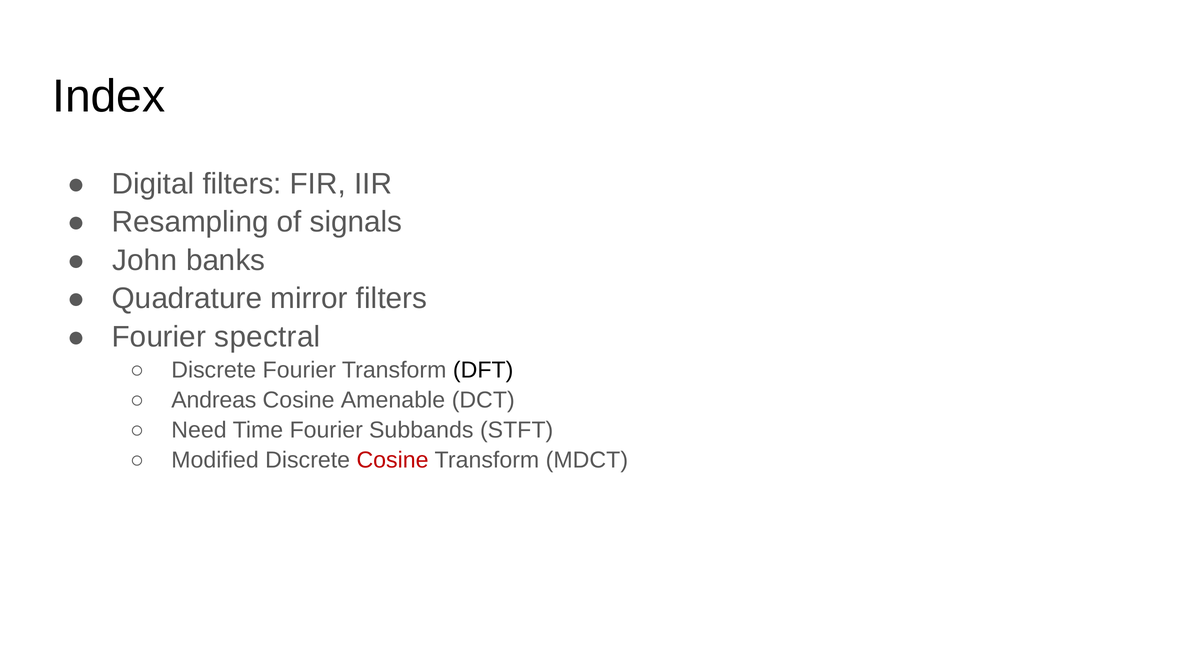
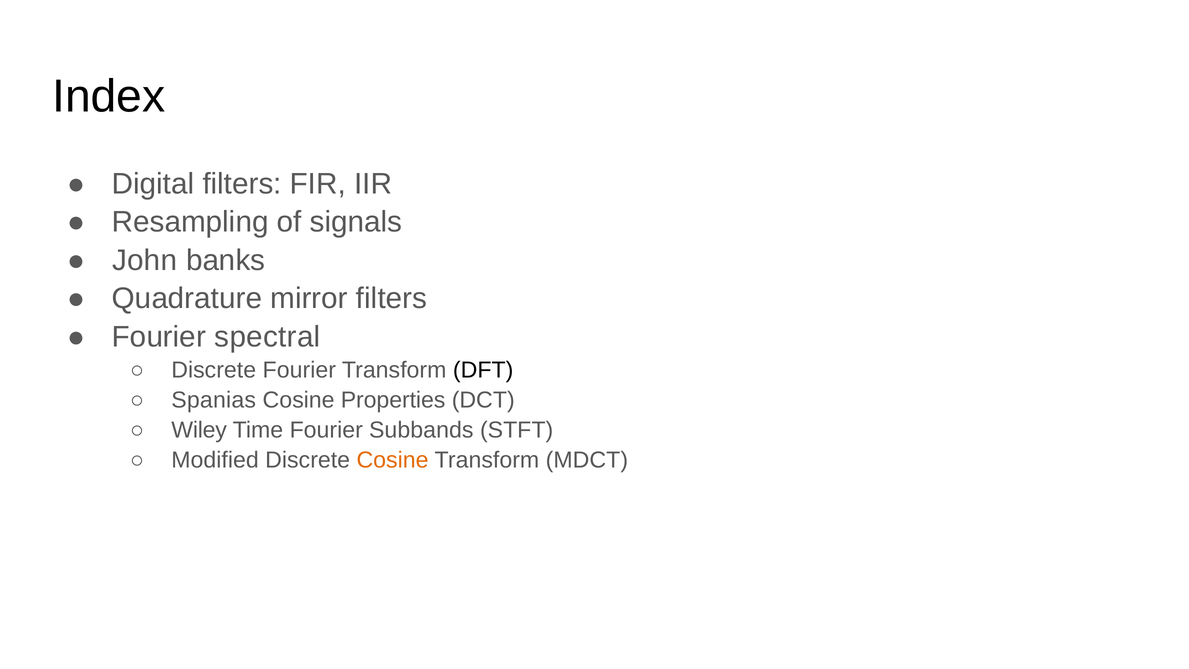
Andreas: Andreas -> Spanias
Amenable: Amenable -> Properties
Need: Need -> Wiley
Cosine at (393, 460) colour: red -> orange
